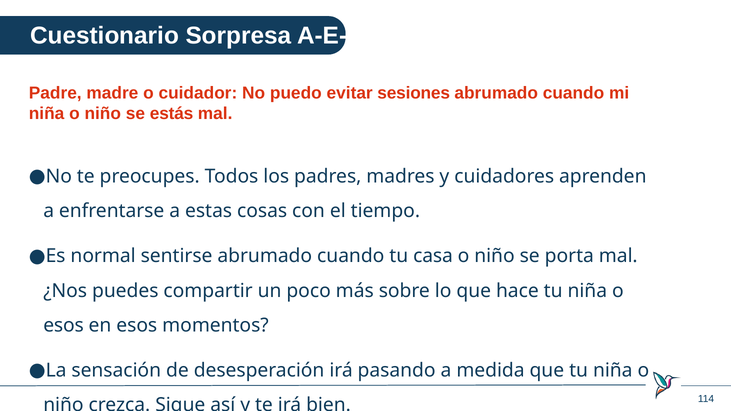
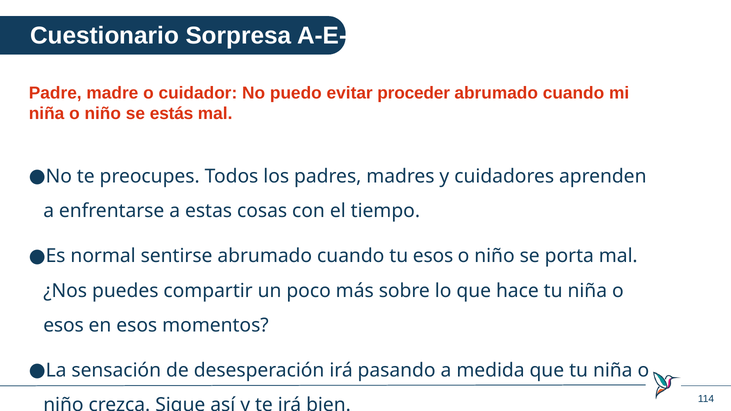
sesiones: sesiones -> proceder
tu casa: casa -> esos
